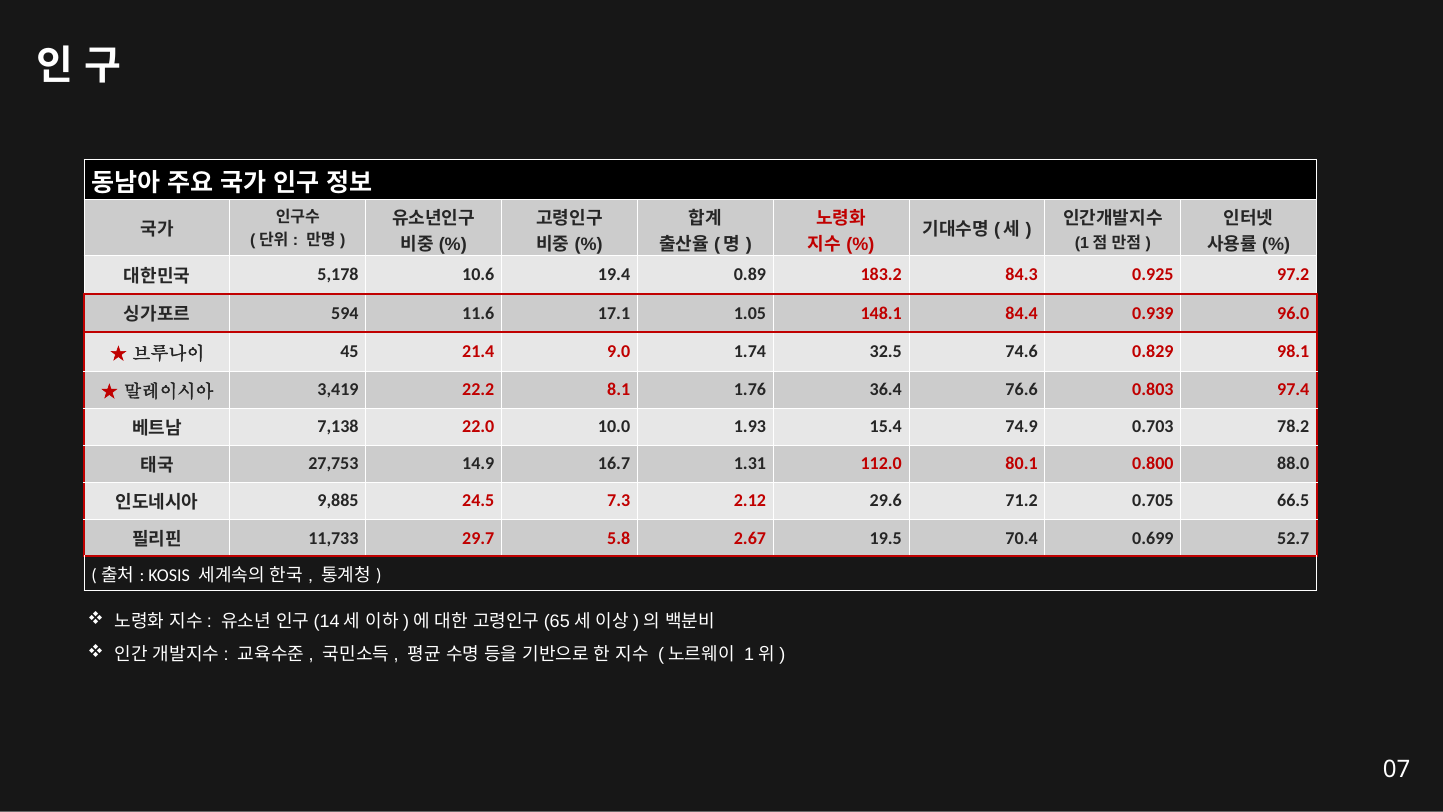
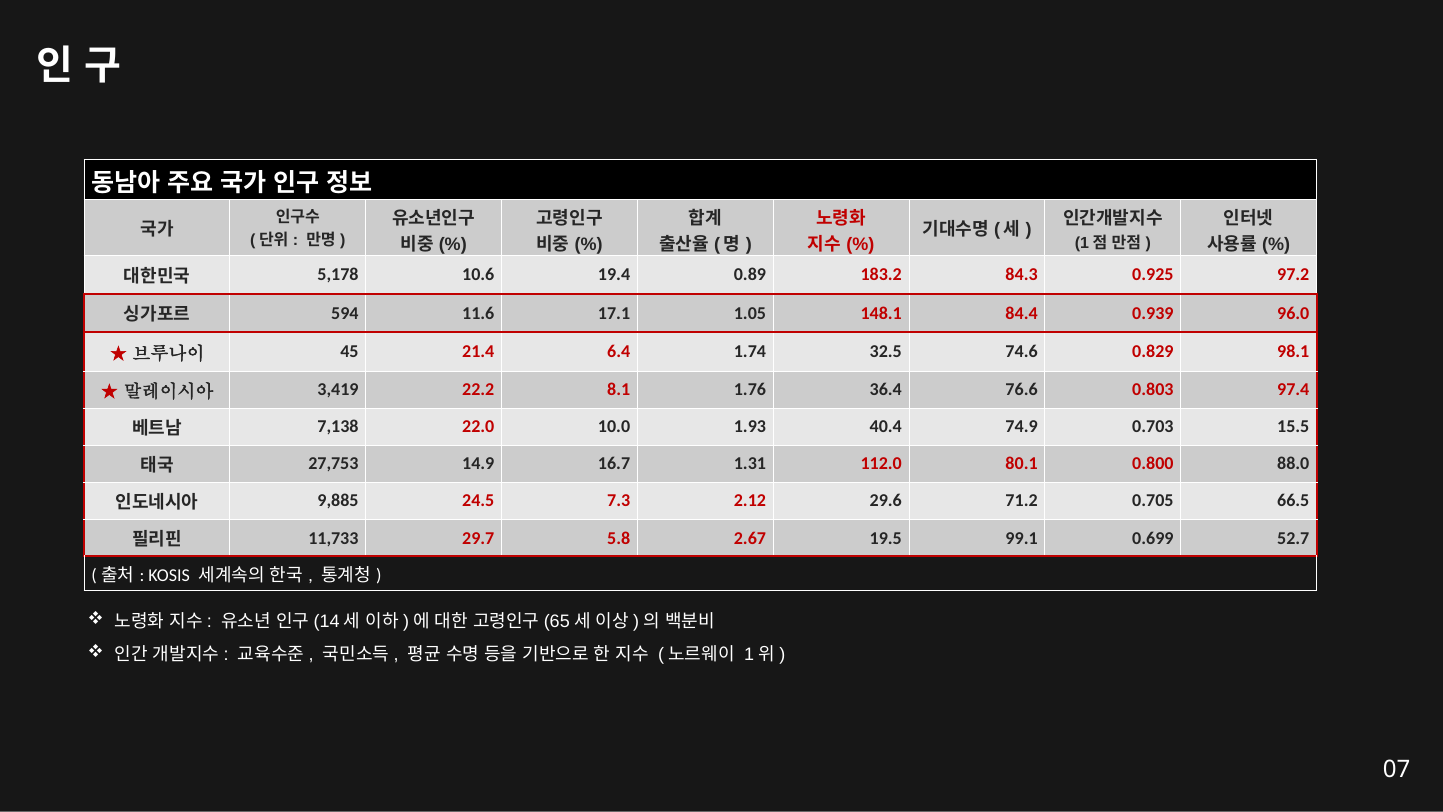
9.0: 9.0 -> 6.4
15.4: 15.4 -> 40.4
78.2: 78.2 -> 15.5
70.4: 70.4 -> 99.1
